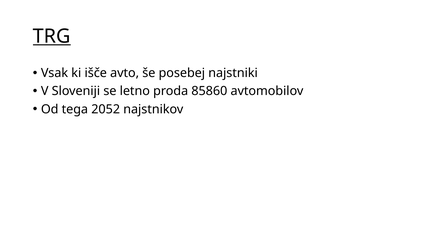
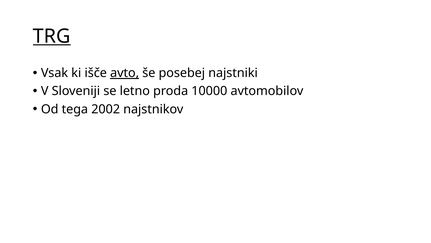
avto underline: none -> present
85860: 85860 -> 10000
2052: 2052 -> 2002
